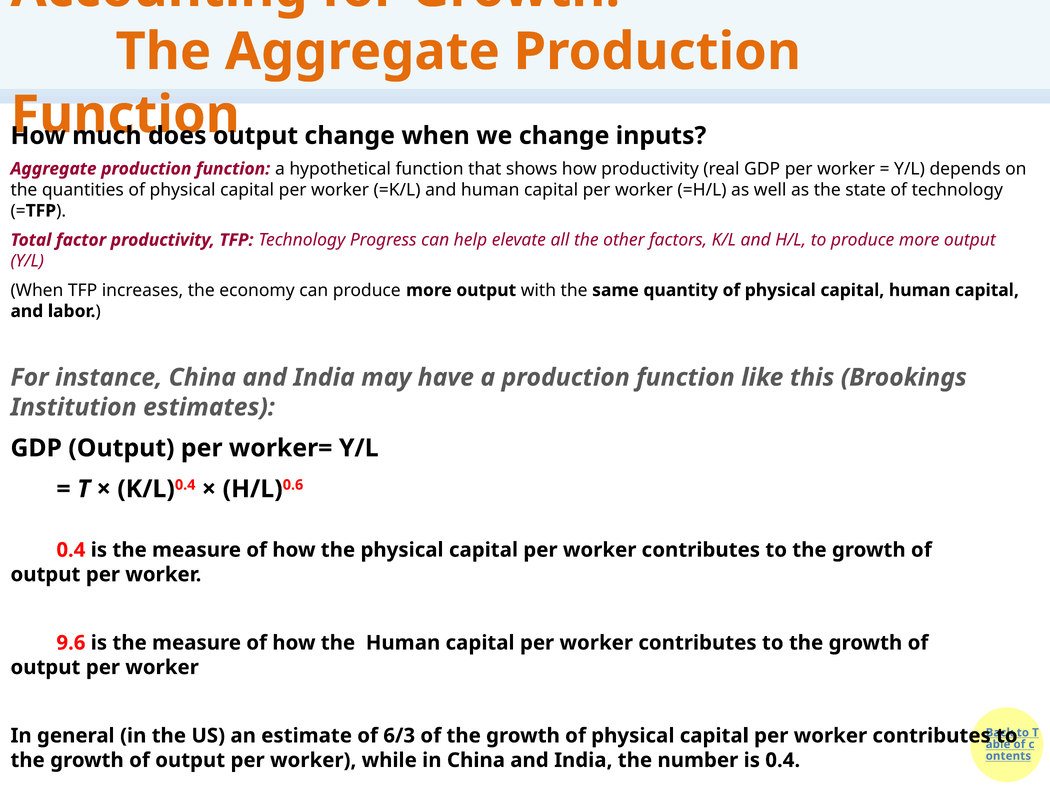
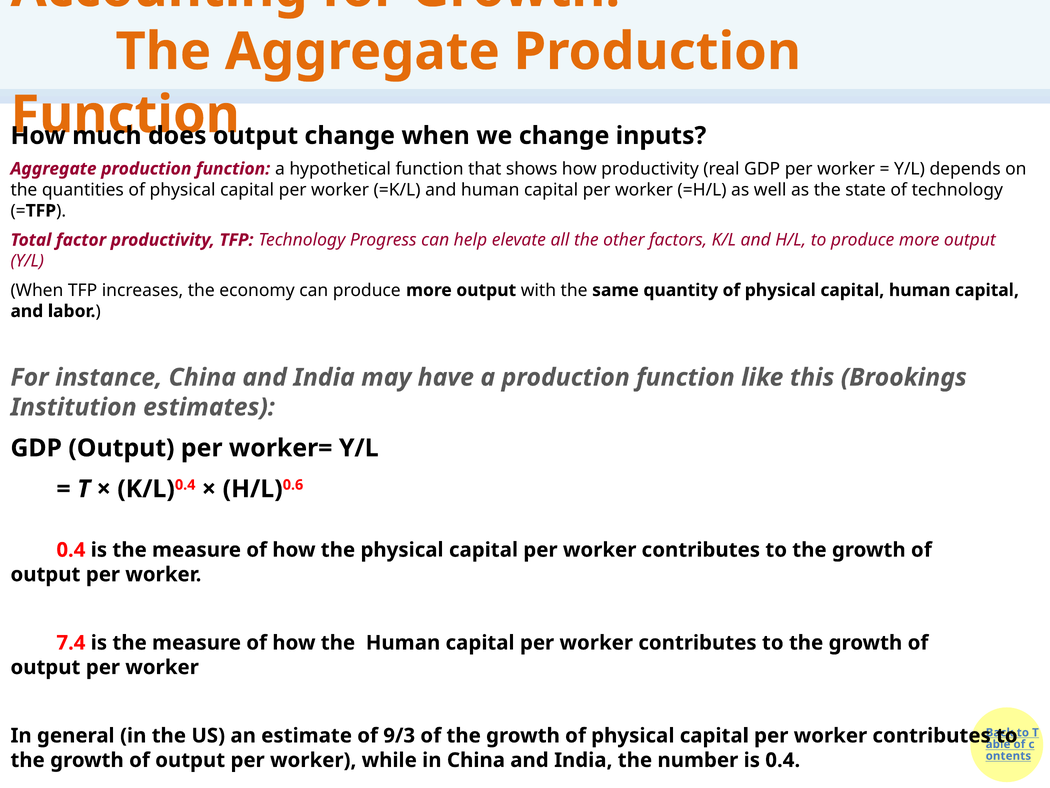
9.6: 9.6 -> 7.4
6/3: 6/3 -> 9/3
